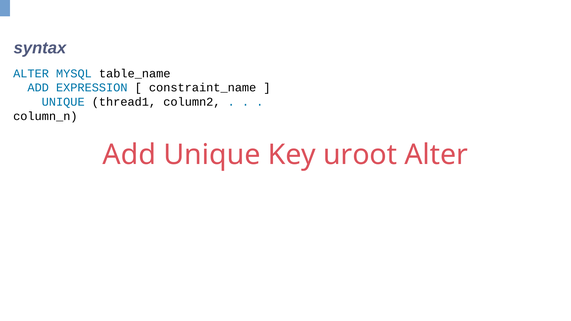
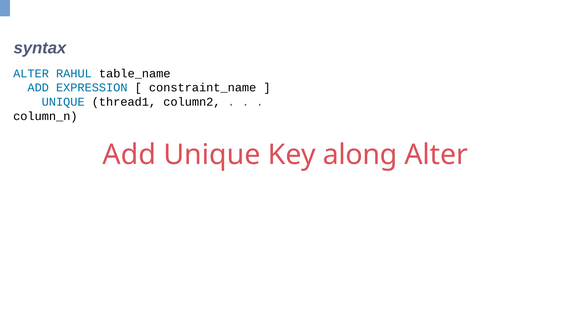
MYSQL: MYSQL -> RAHUL
uroot: uroot -> along
